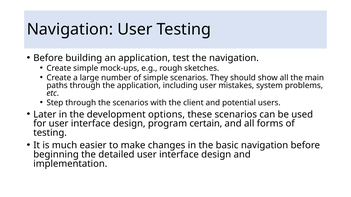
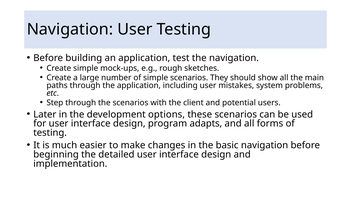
certain: certain -> adapts
